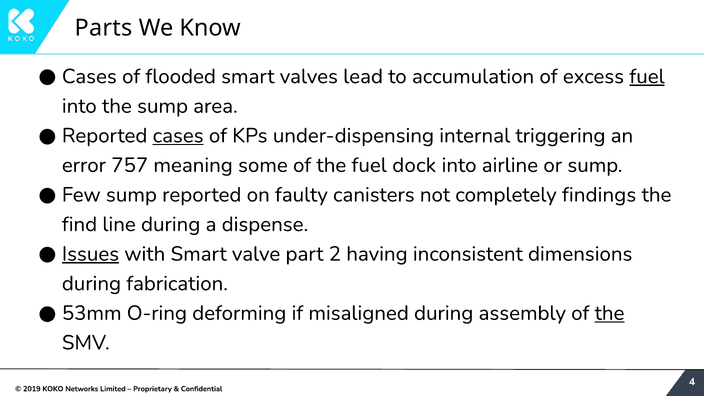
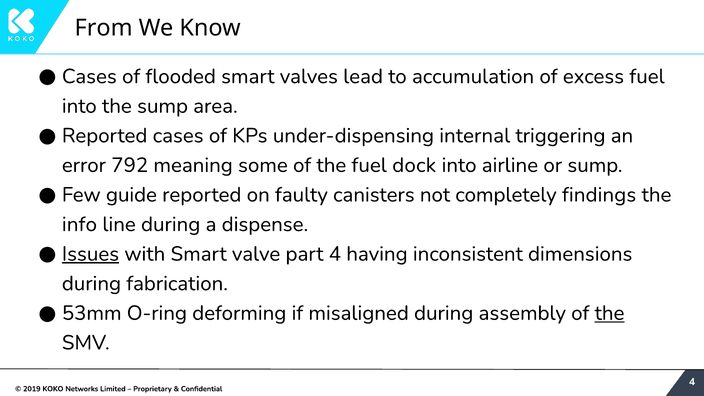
Parts: Parts -> From
fuel at (647, 76) underline: present -> none
cases at (178, 136) underline: present -> none
757: 757 -> 792
Few sump: sump -> guide
find: find -> info
part 2: 2 -> 4
